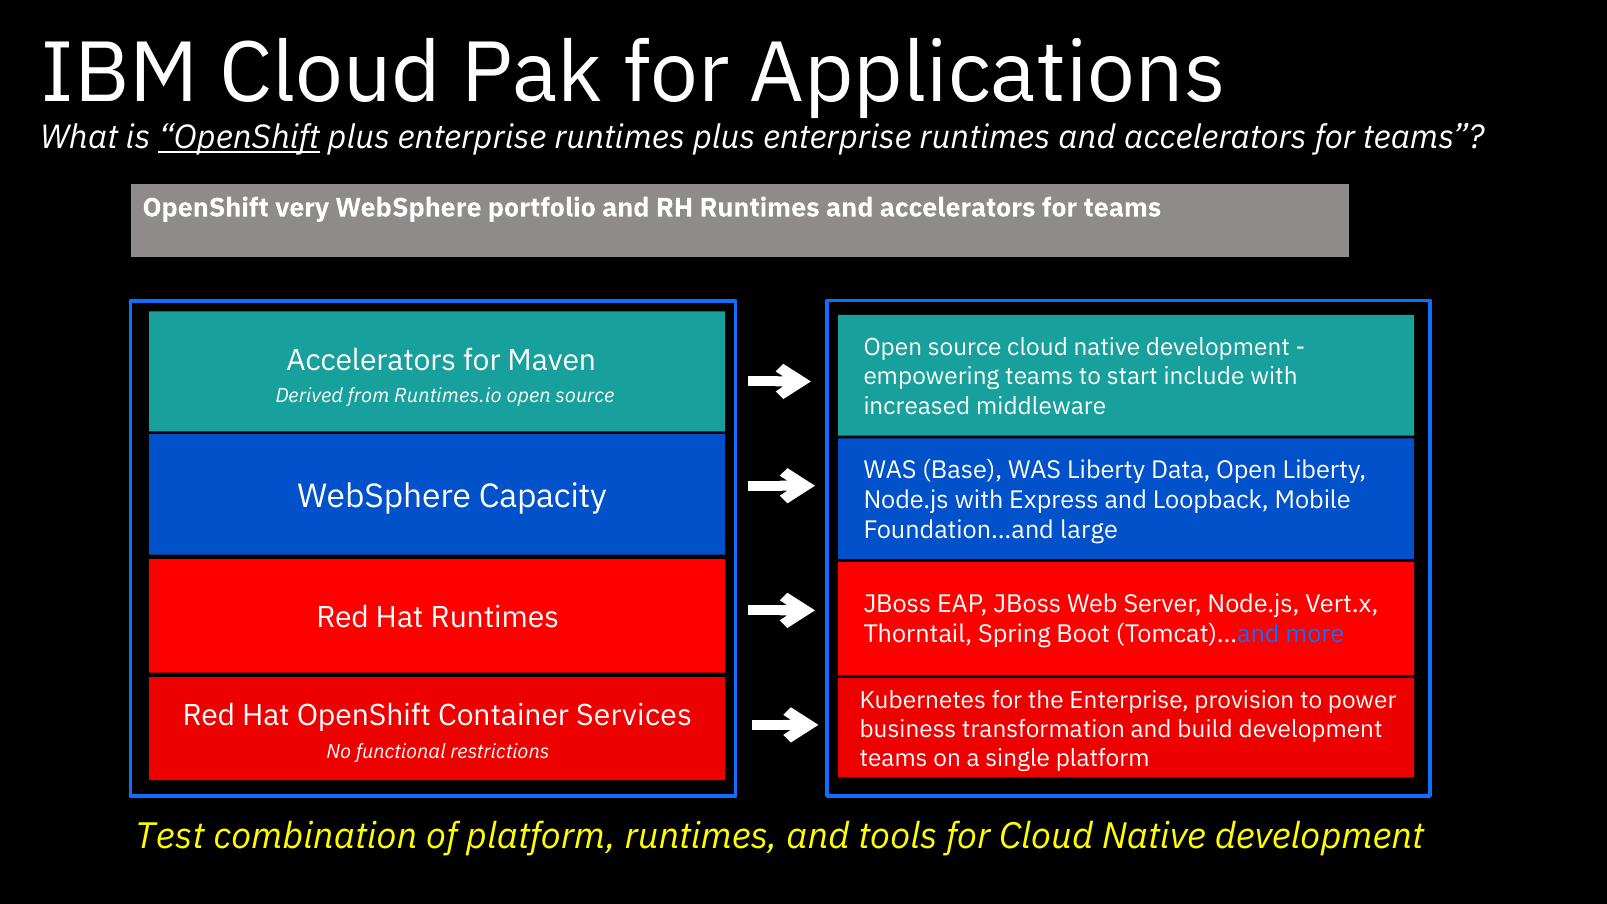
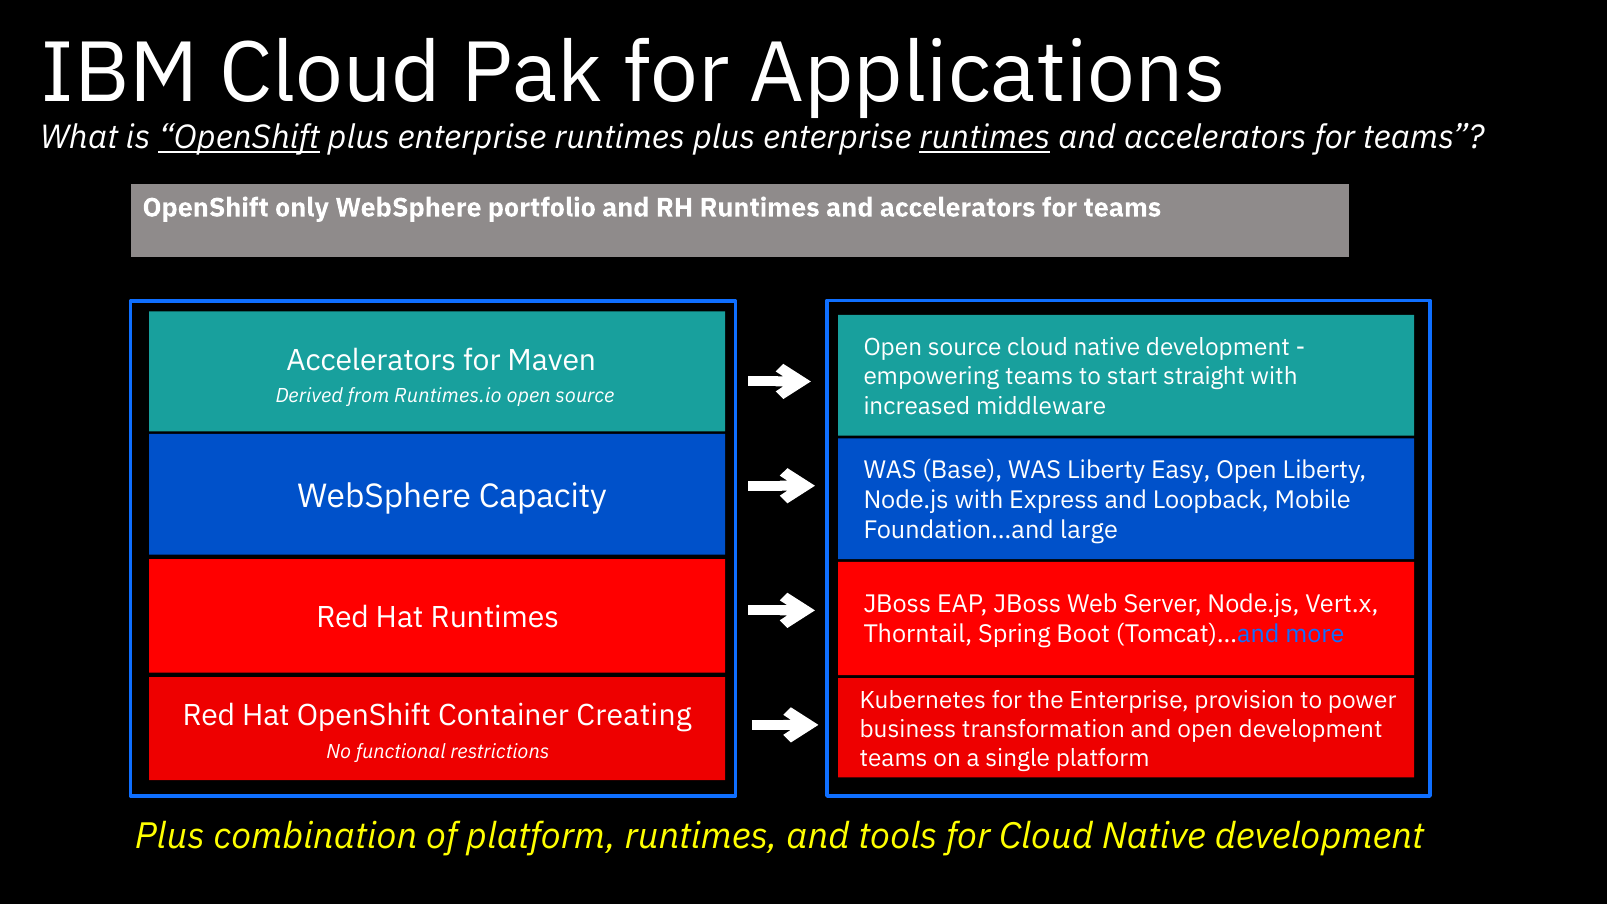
runtimes at (985, 137) underline: none -> present
very: very -> only
include: include -> straight
Data: Data -> Easy
Services: Services -> Creating
and build: build -> open
Test at (170, 837): Test -> Plus
